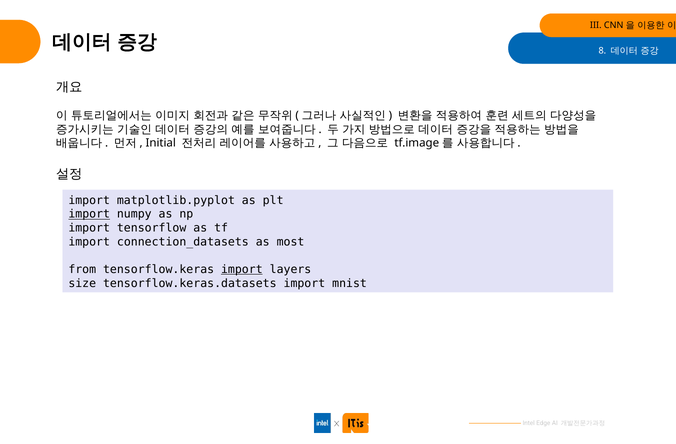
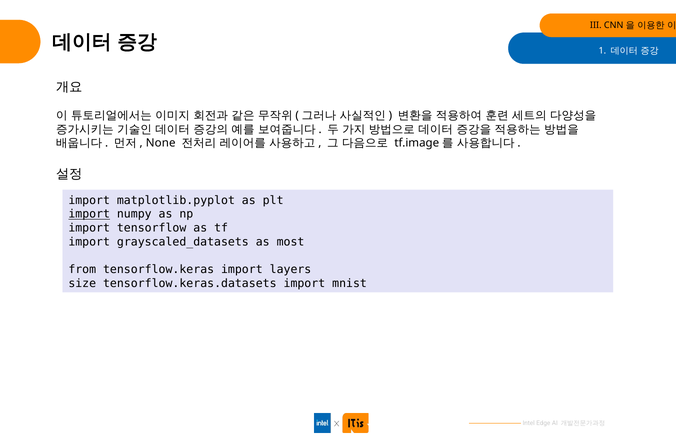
8: 8 -> 1
Initial: Initial -> None
connection_datasets: connection_datasets -> grayscaled_datasets
import at (242, 269) underline: present -> none
